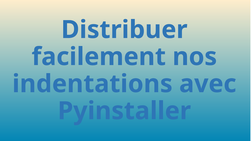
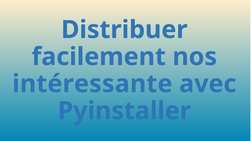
indentations: indentations -> intéressante
